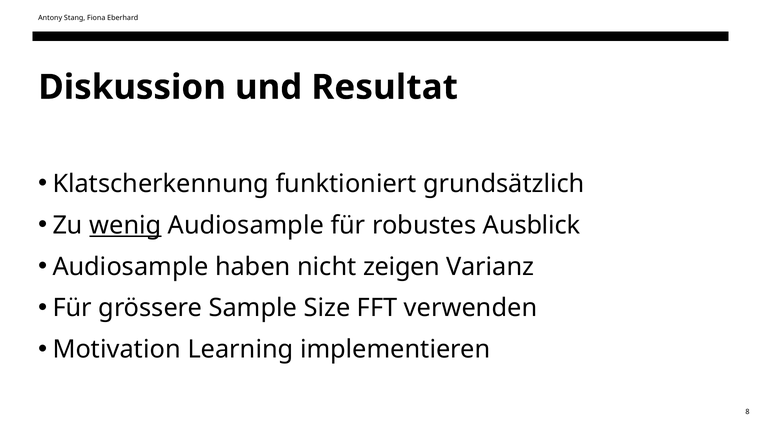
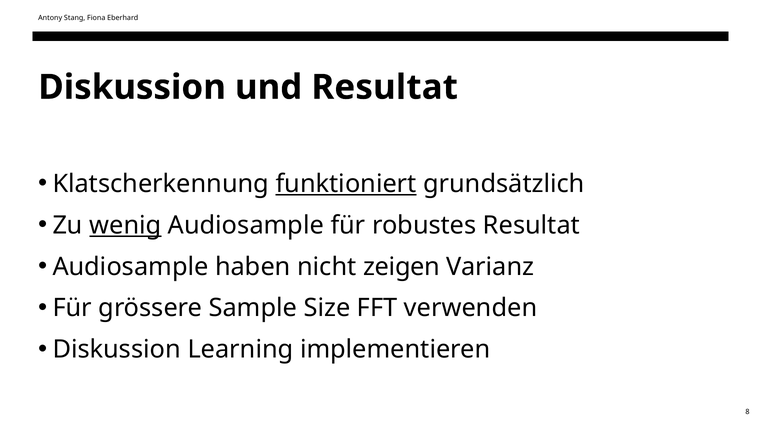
funktioniert underline: none -> present
robustes Ausblick: Ausblick -> Resultat
Motivation at (117, 350): Motivation -> Diskussion
